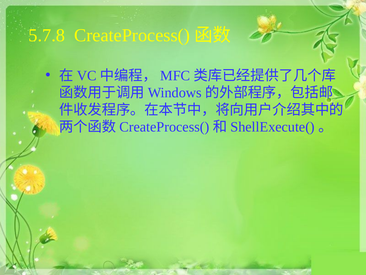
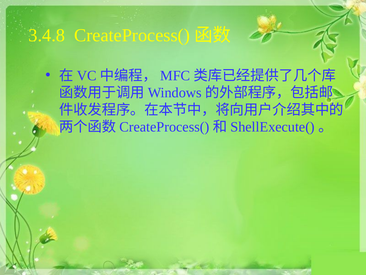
5.7.8: 5.7.8 -> 3.4.8
